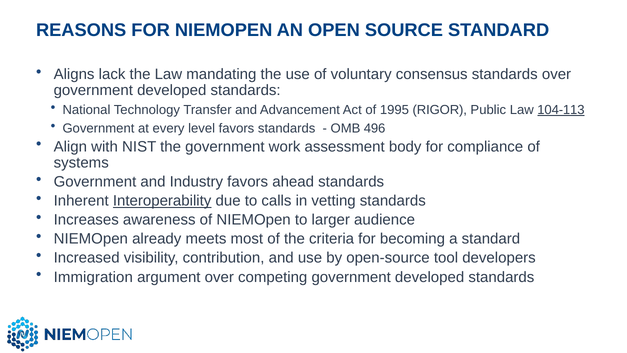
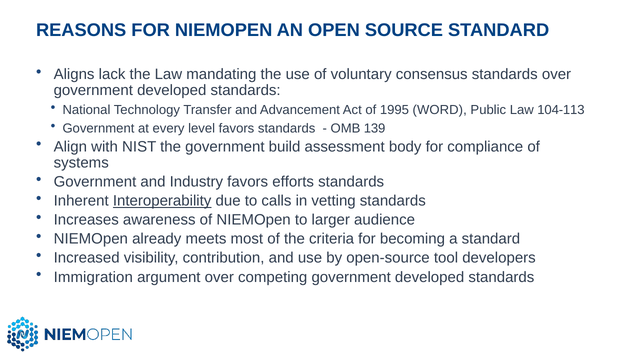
RIGOR: RIGOR -> WORD
104-113 underline: present -> none
496: 496 -> 139
work: work -> build
ahead: ahead -> efforts
